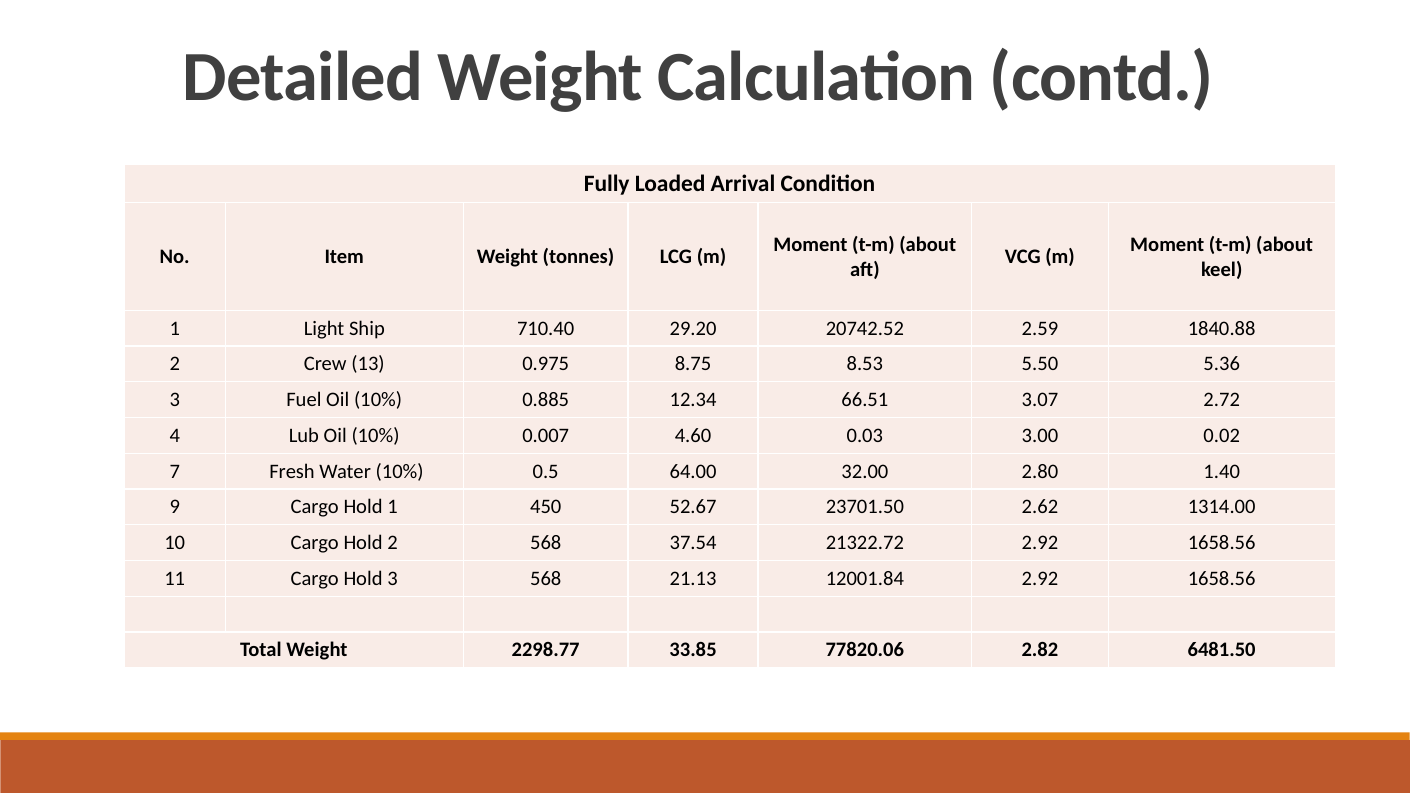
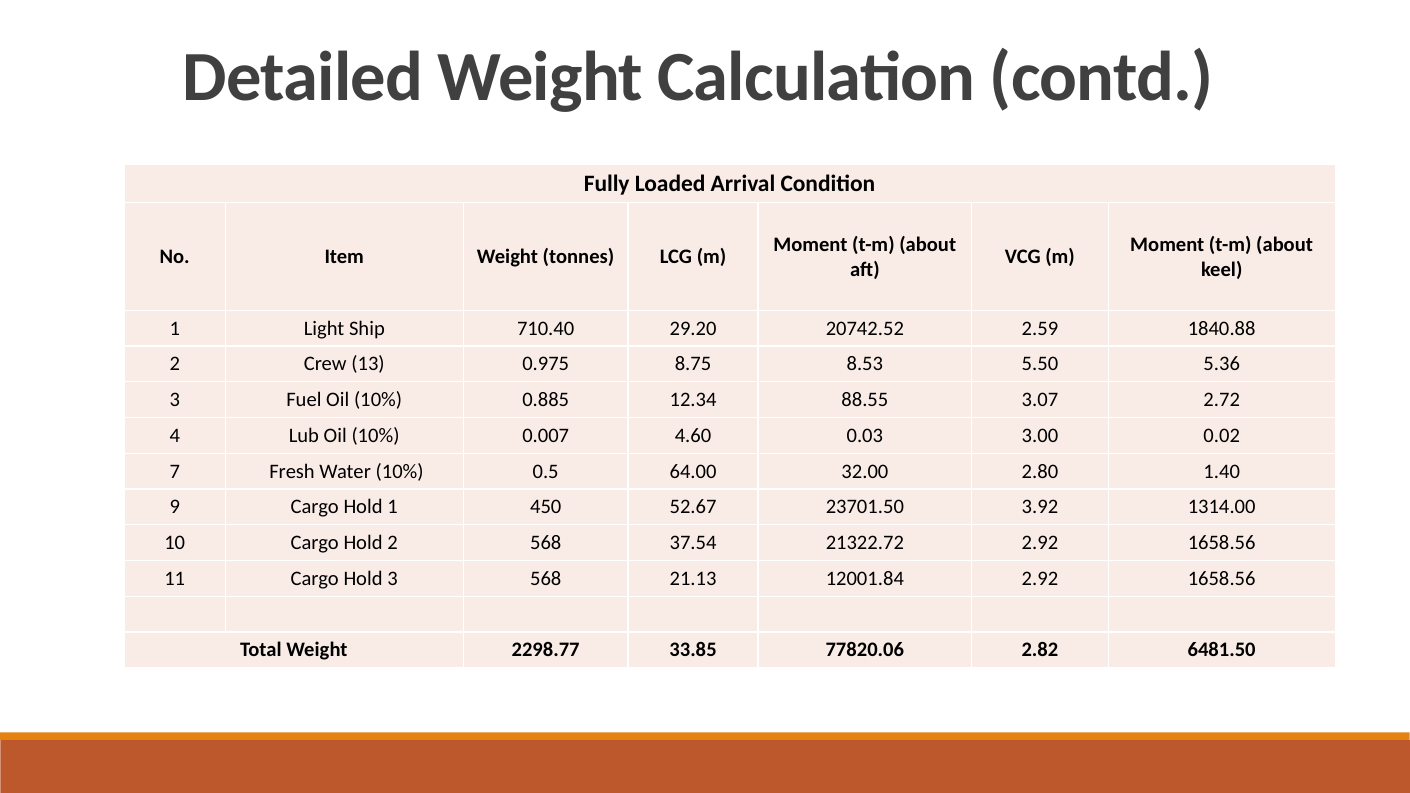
66.51: 66.51 -> 88.55
2.62: 2.62 -> 3.92
